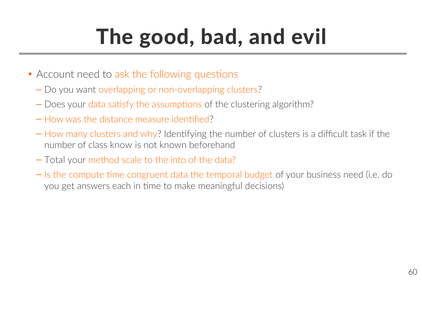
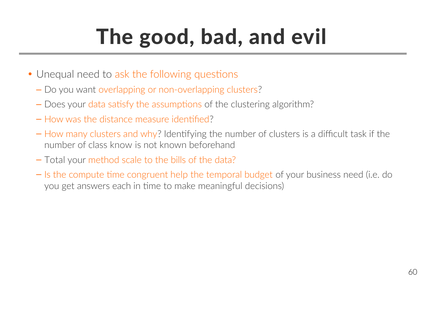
Account: Account -> Unequal
into: into -> bills
congruent data: data -> help
